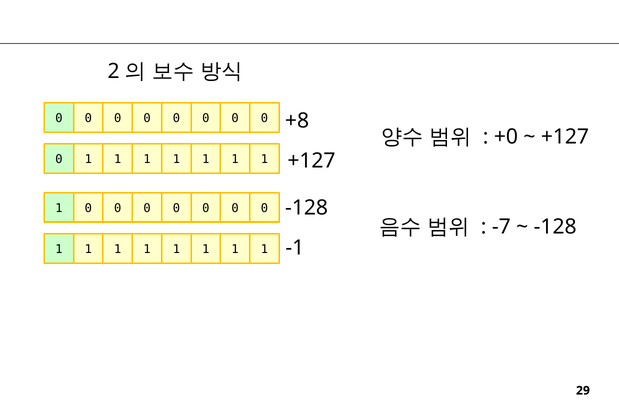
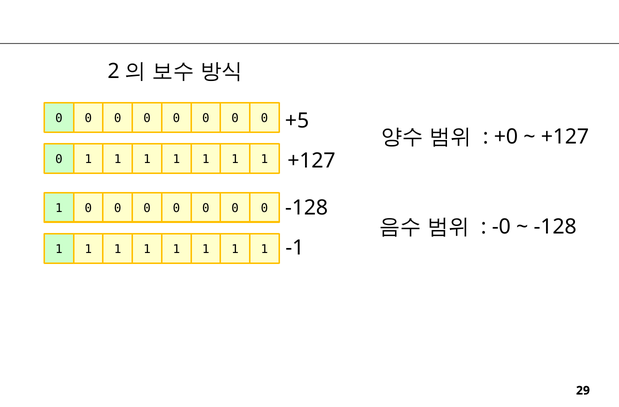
+8: +8 -> +5
-7: -7 -> -0
